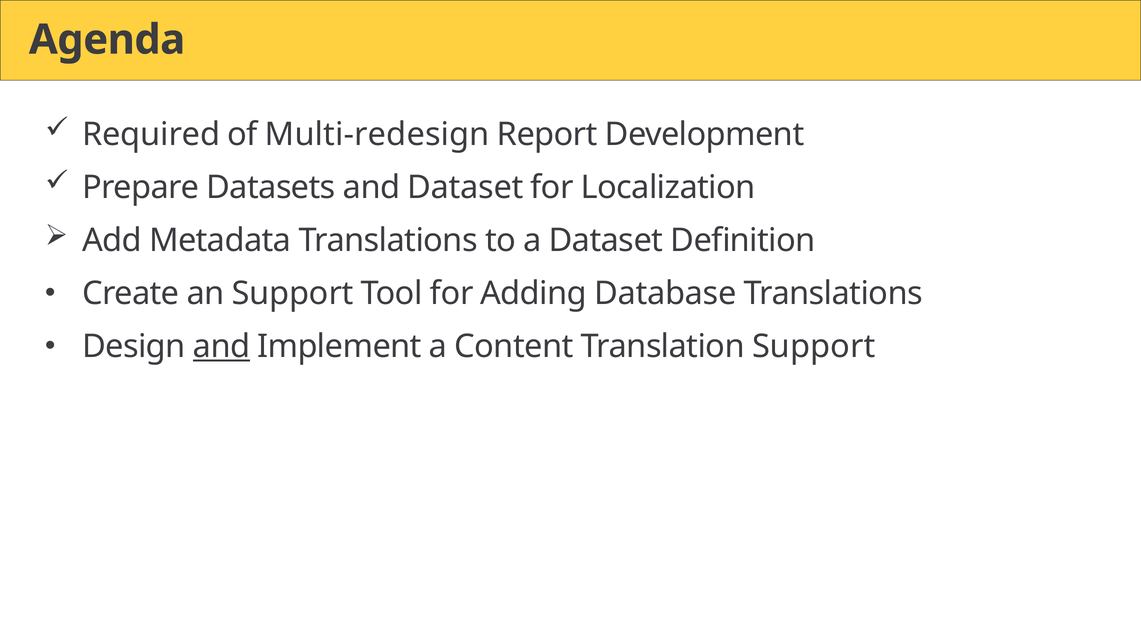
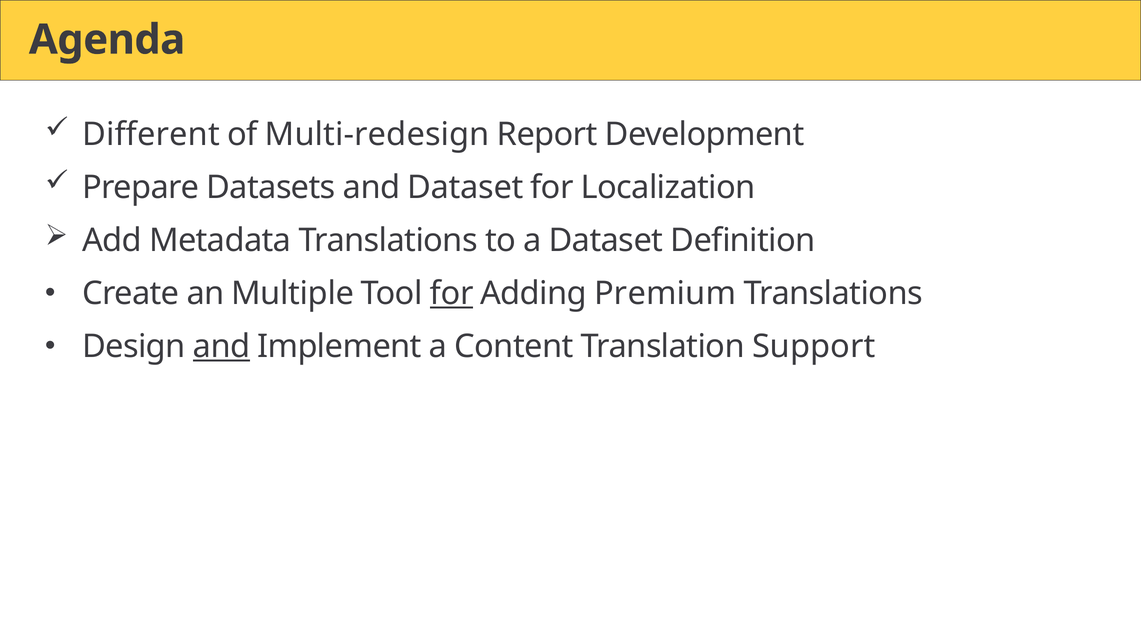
Required: Required -> Different
an Support: Support -> Multiple
for at (452, 294) underline: none -> present
Database: Database -> Premium
